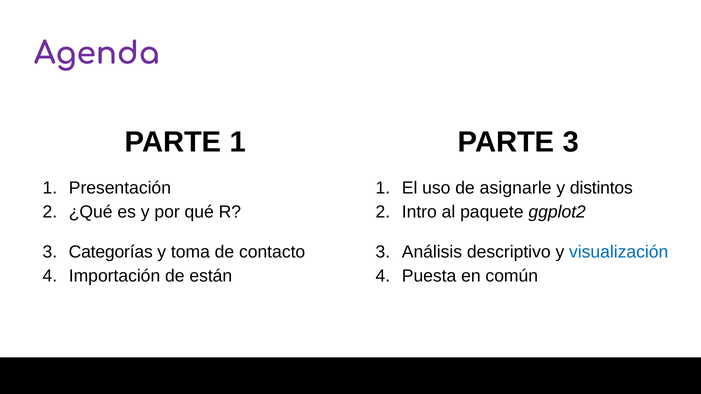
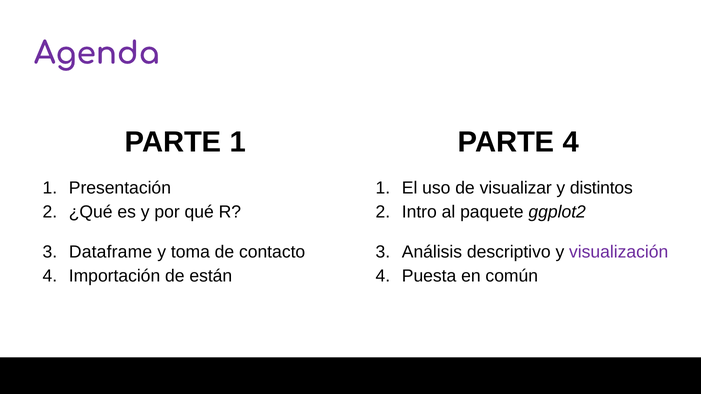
PARTE 3: 3 -> 4
asignarle: asignarle -> visualizar
Categorías: Categorías -> Dataframe
visualización colour: blue -> purple
